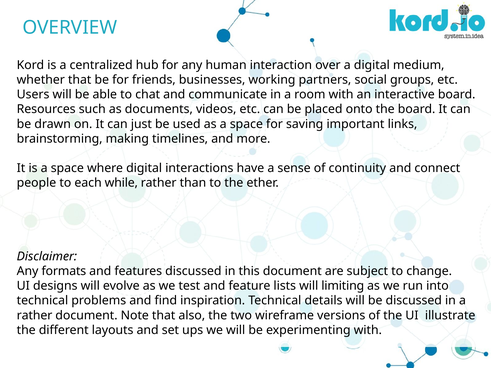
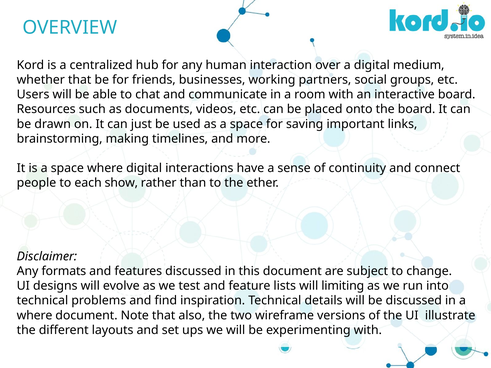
while: while -> show
rather at (35, 316): rather -> where
